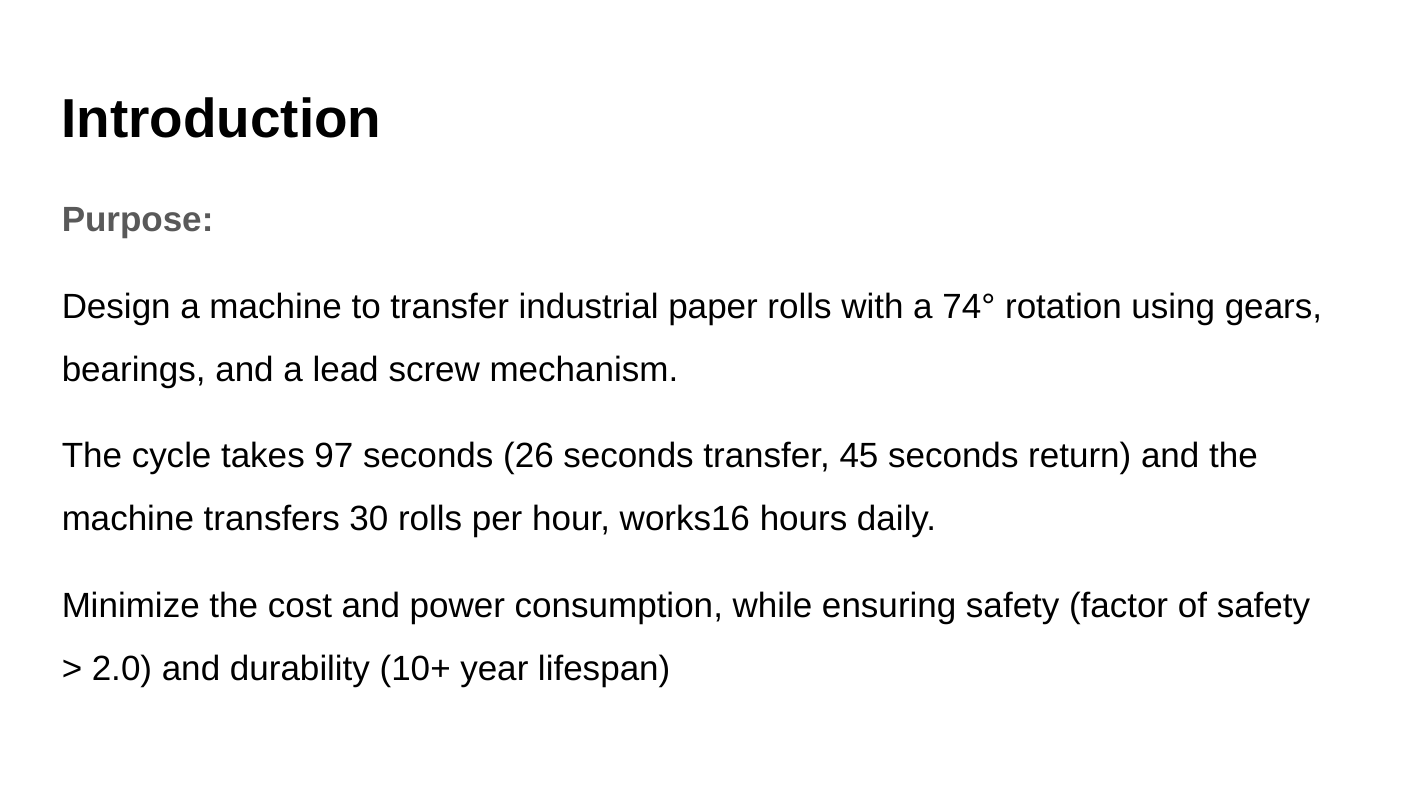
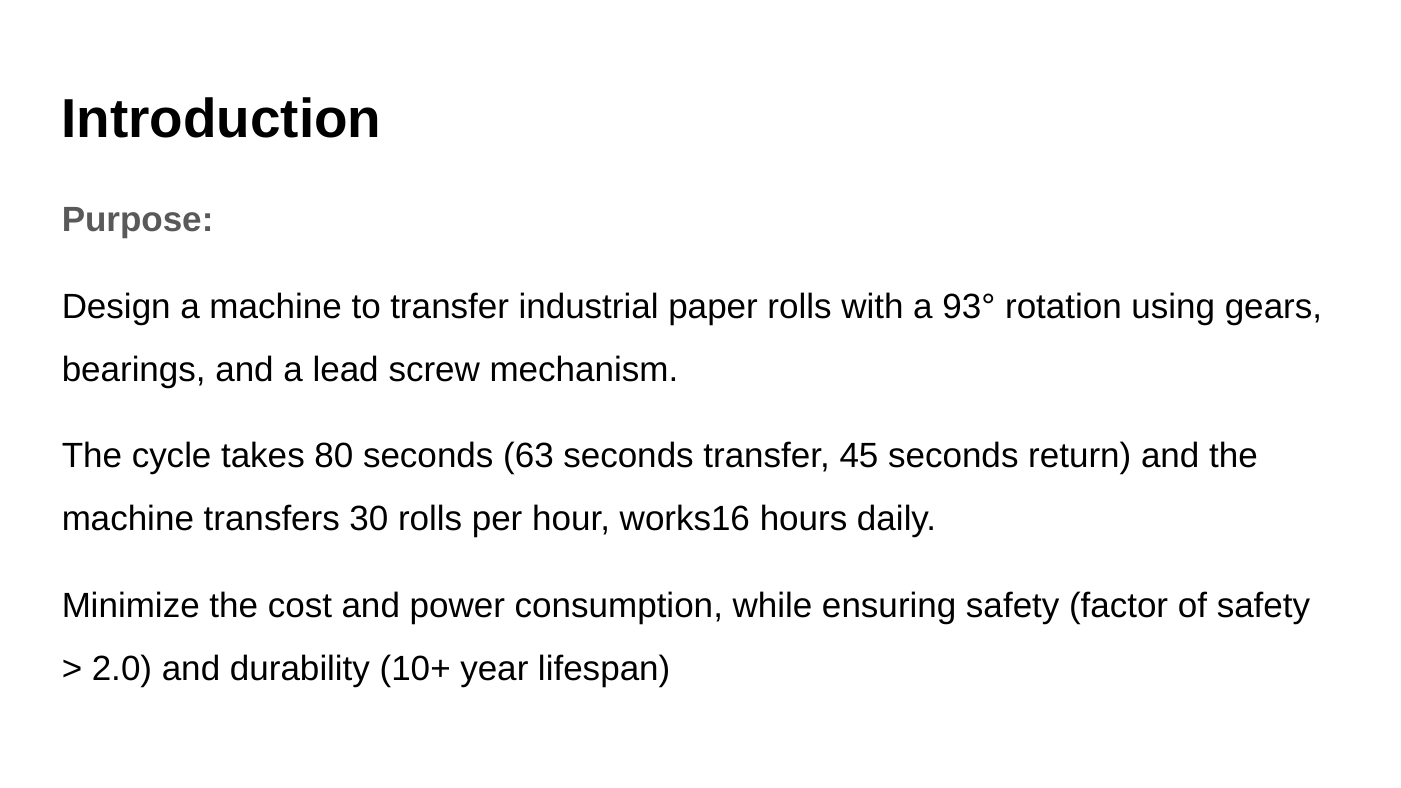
74°: 74° -> 93°
97: 97 -> 80
26: 26 -> 63
